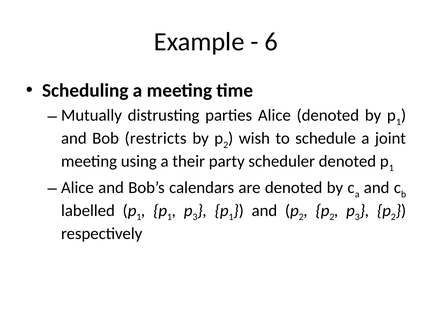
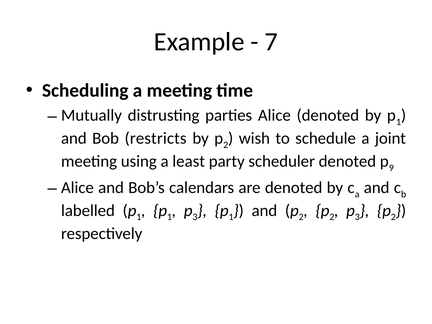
6: 6 -> 7
their: their -> least
1 at (391, 168): 1 -> 9
